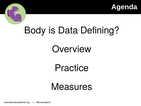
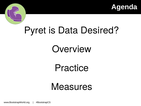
Body: Body -> Pyret
Defining: Defining -> Desired
